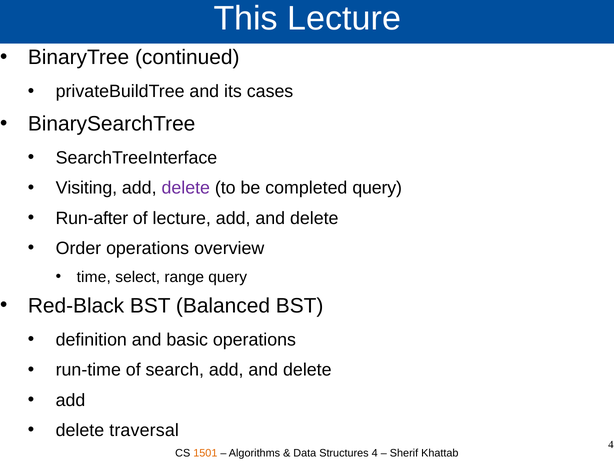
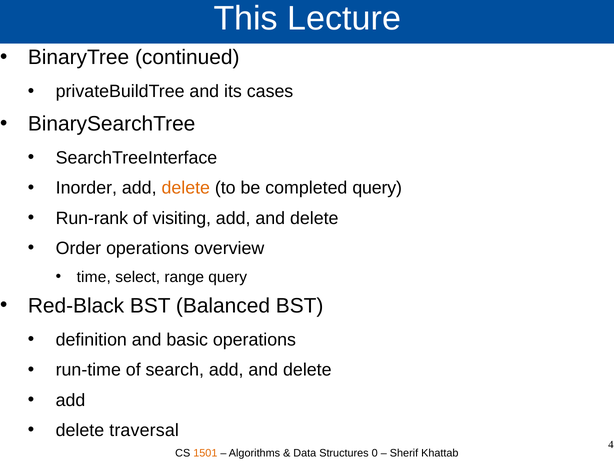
Visiting: Visiting -> Inorder
delete at (186, 188) colour: purple -> orange
Run-after: Run-after -> Run-rank
of lecture: lecture -> visiting
Structures 4: 4 -> 0
